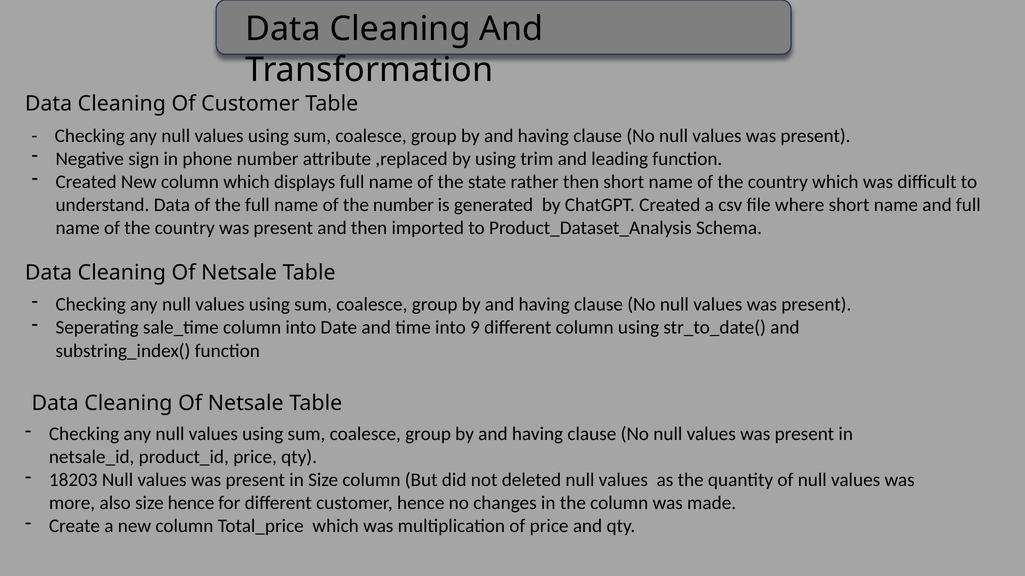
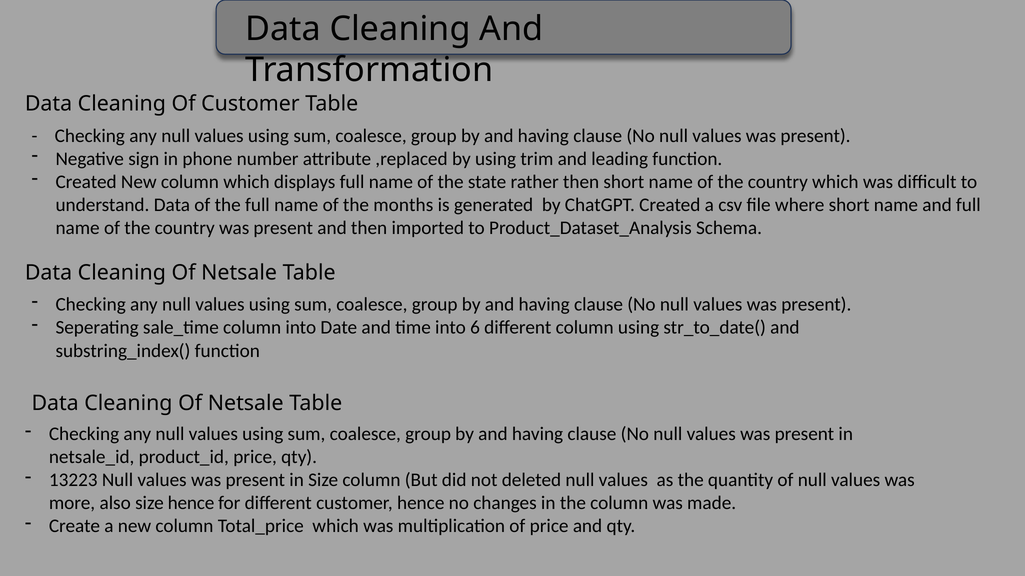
the number: number -> months
9: 9 -> 6
18203: 18203 -> 13223
